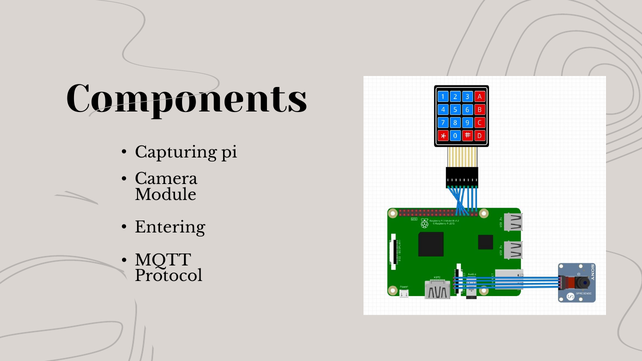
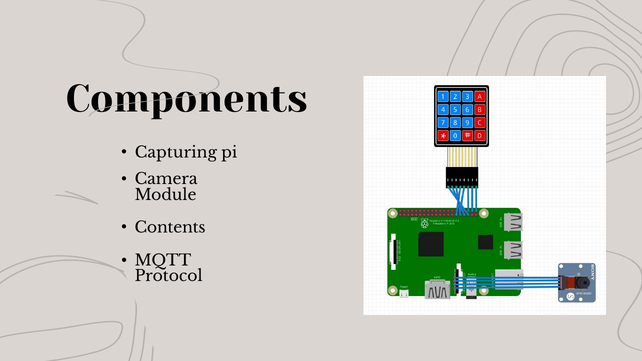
Entering: Entering -> Contents
